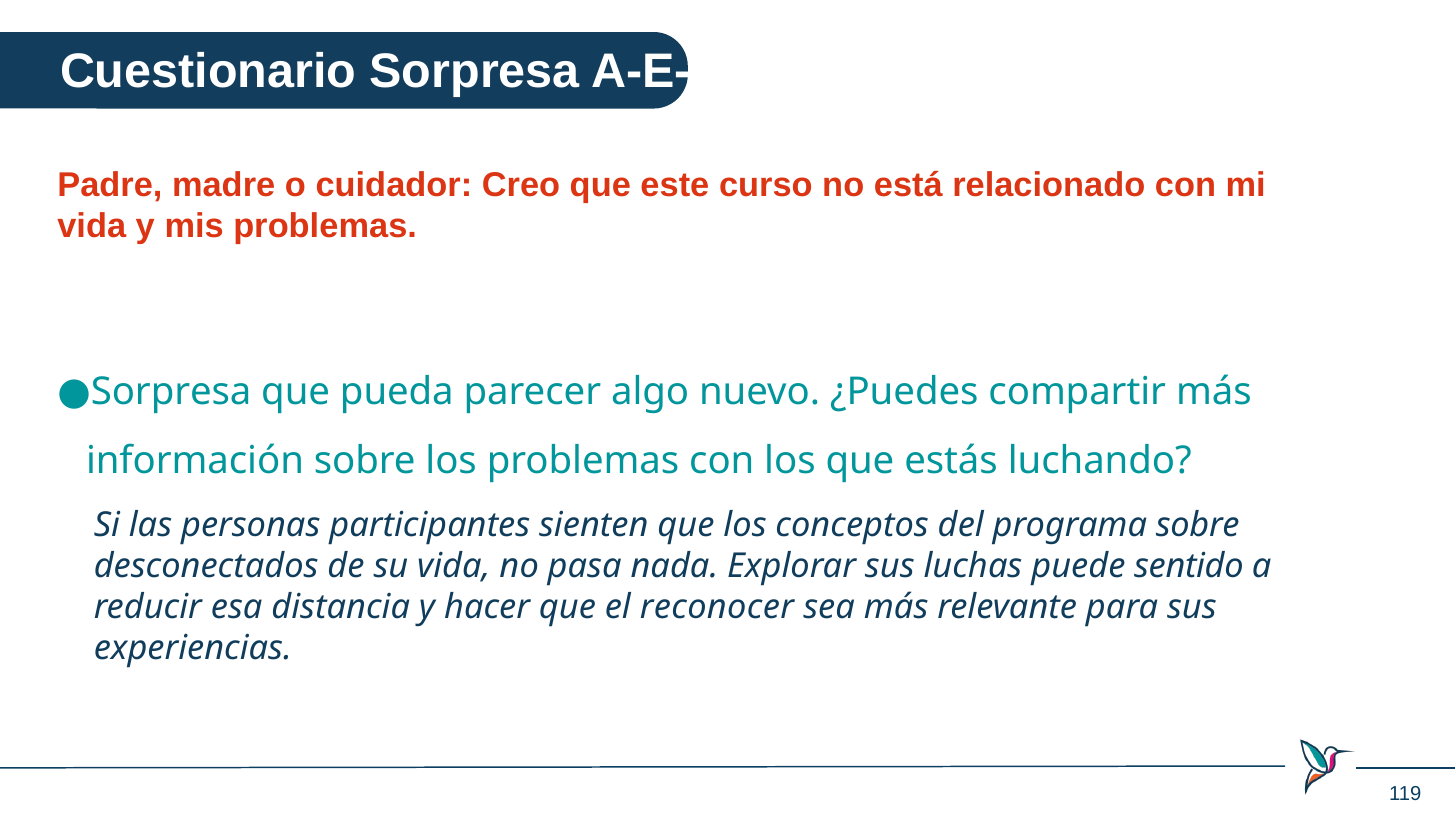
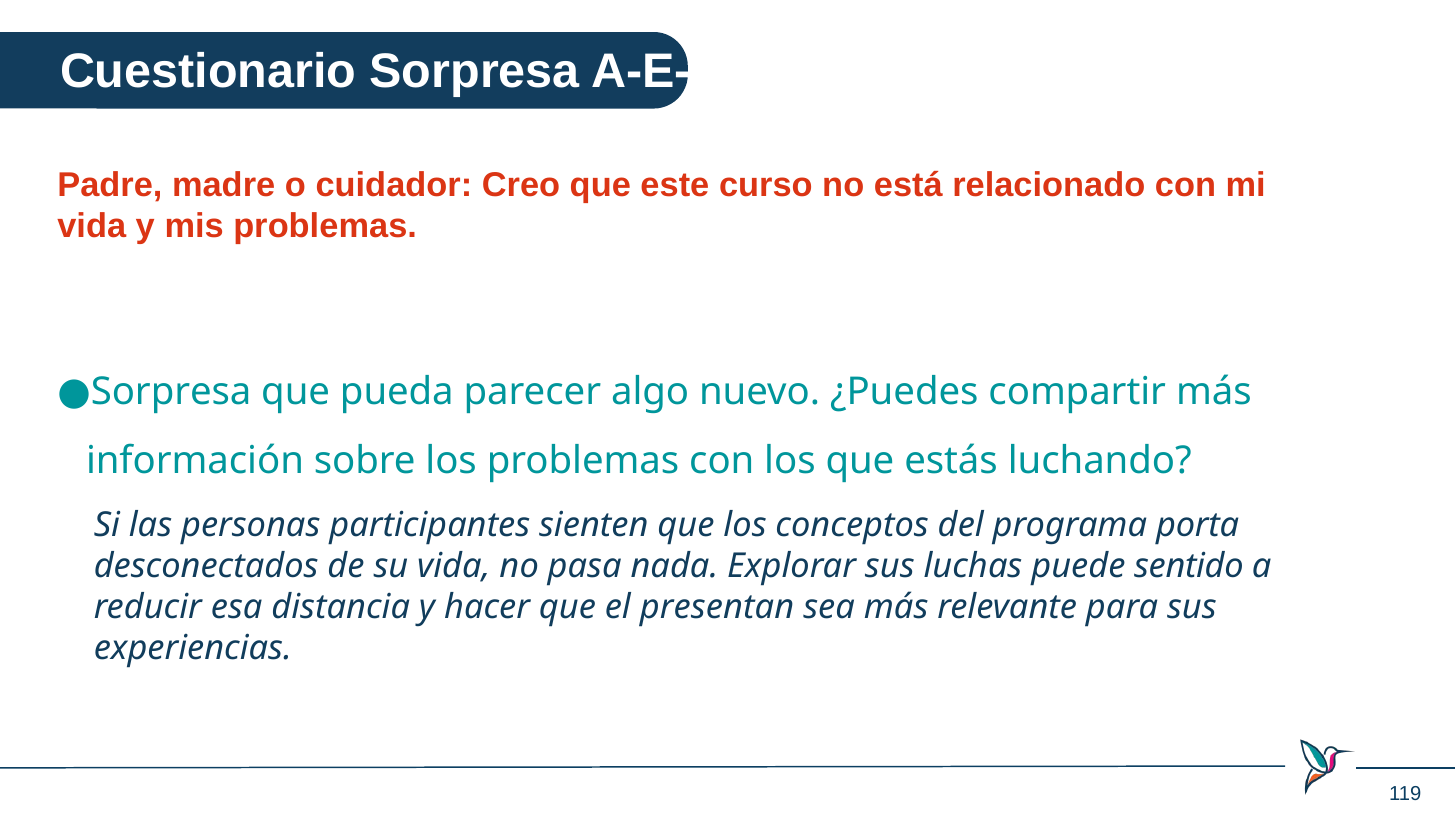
programa sobre: sobre -> porta
reconocer: reconocer -> presentan
